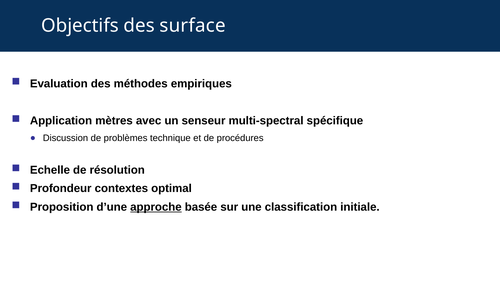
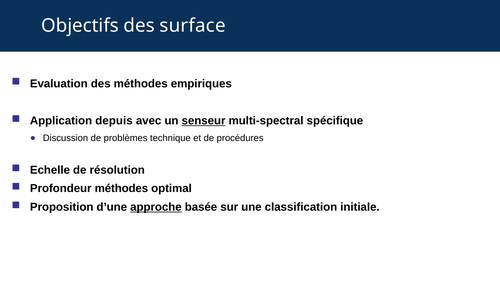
mètres: mètres -> depuis
senseur underline: none -> present
Profondeur contextes: contextes -> méthodes
